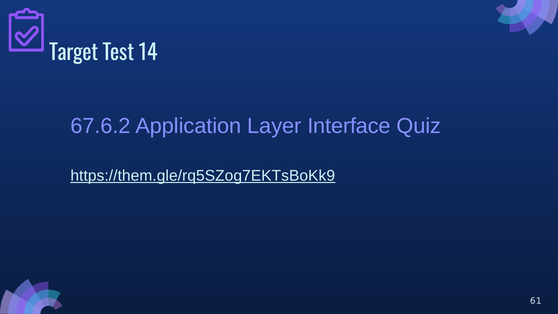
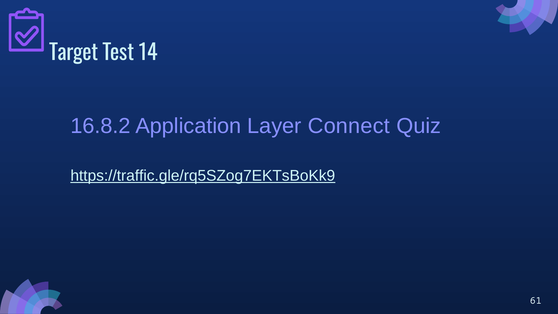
67.6.2: 67.6.2 -> 16.8.2
Interface: Interface -> Connect
https://them.gle/rq5SZog7EKTsBoKk9: https://them.gle/rq5SZog7EKTsBoKk9 -> https://traffic.gle/rq5SZog7EKTsBoKk9
